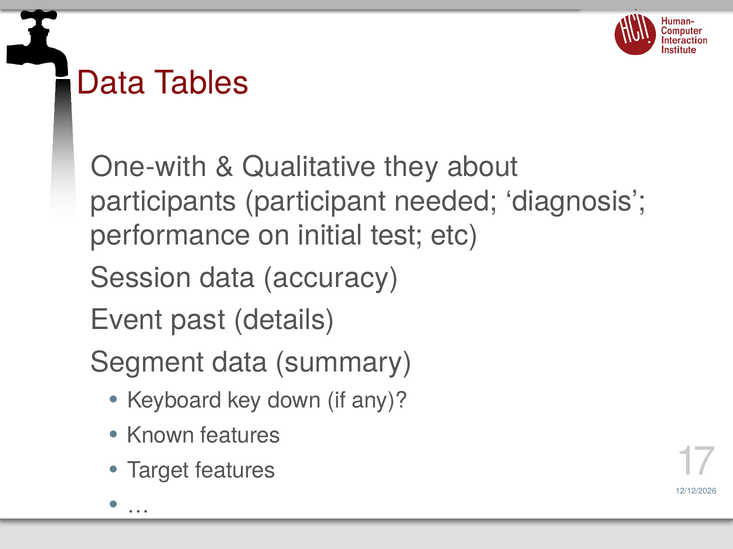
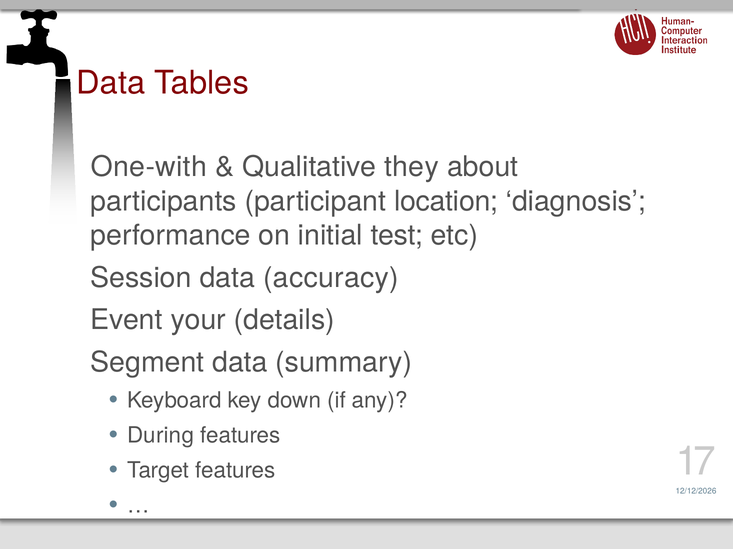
needed: needed -> location
past: past -> your
Known: Known -> During
